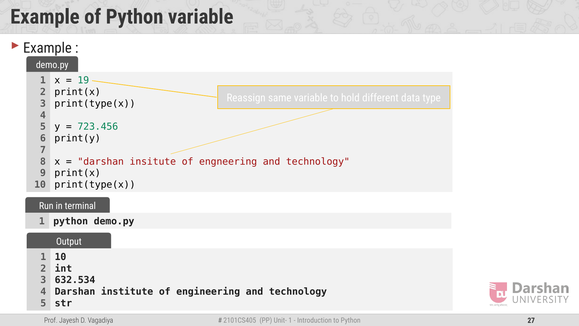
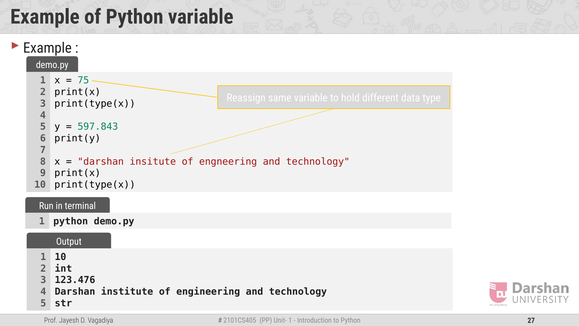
19: 19 -> 75
723.456: 723.456 -> 597.843
632.534: 632.534 -> 123.476
